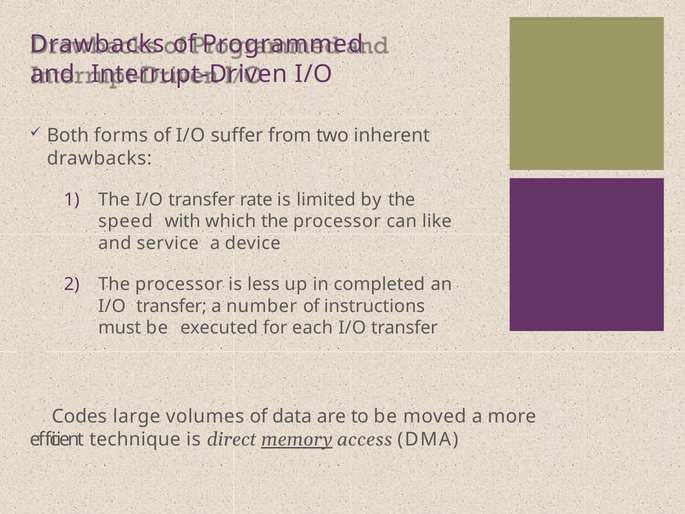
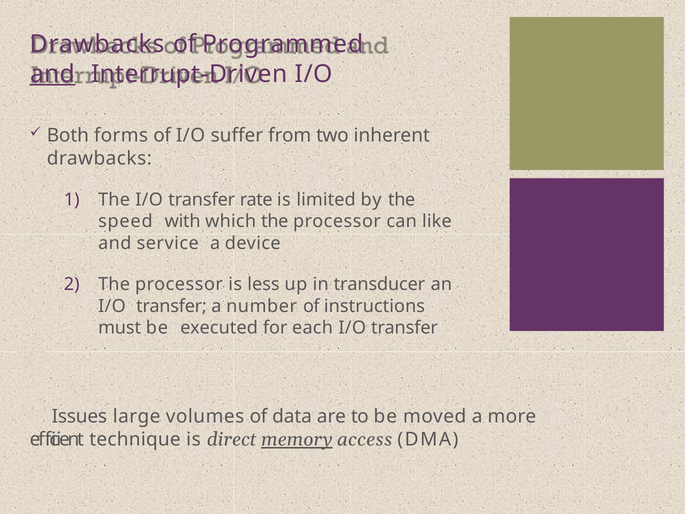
and at (52, 74) underline: none -> present
completed: completed -> transducer
Codes: Codes -> Issues
